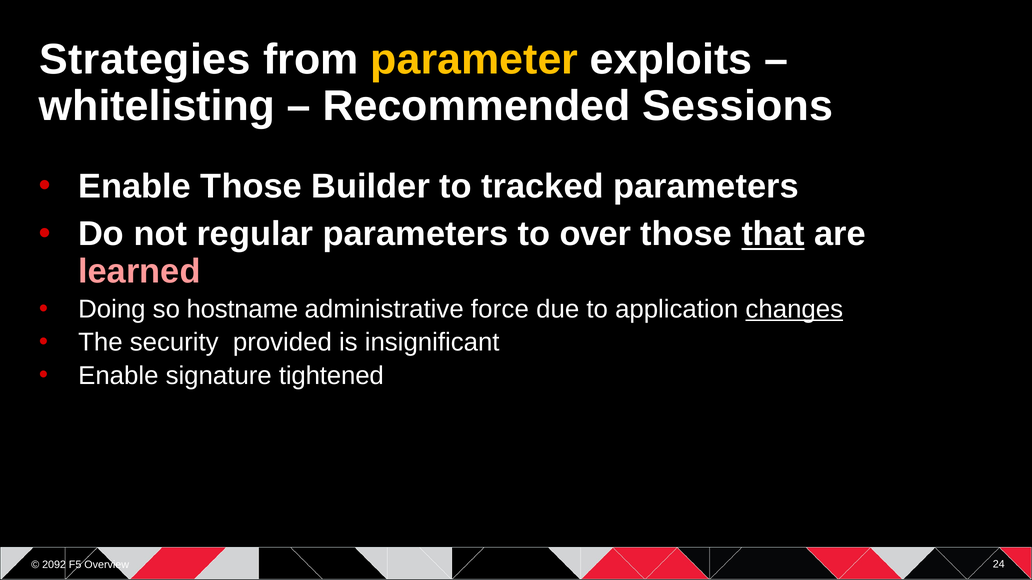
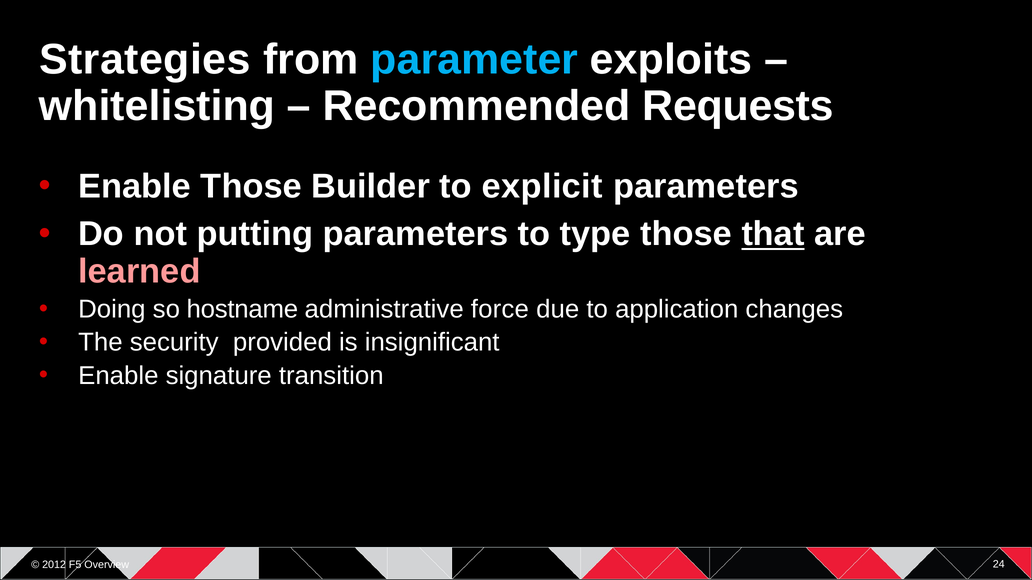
parameter colour: yellow -> light blue
Sessions: Sessions -> Requests
tracked: tracked -> explicit
regular: regular -> putting
over: over -> type
changes underline: present -> none
tightened: tightened -> transition
2092: 2092 -> 2012
